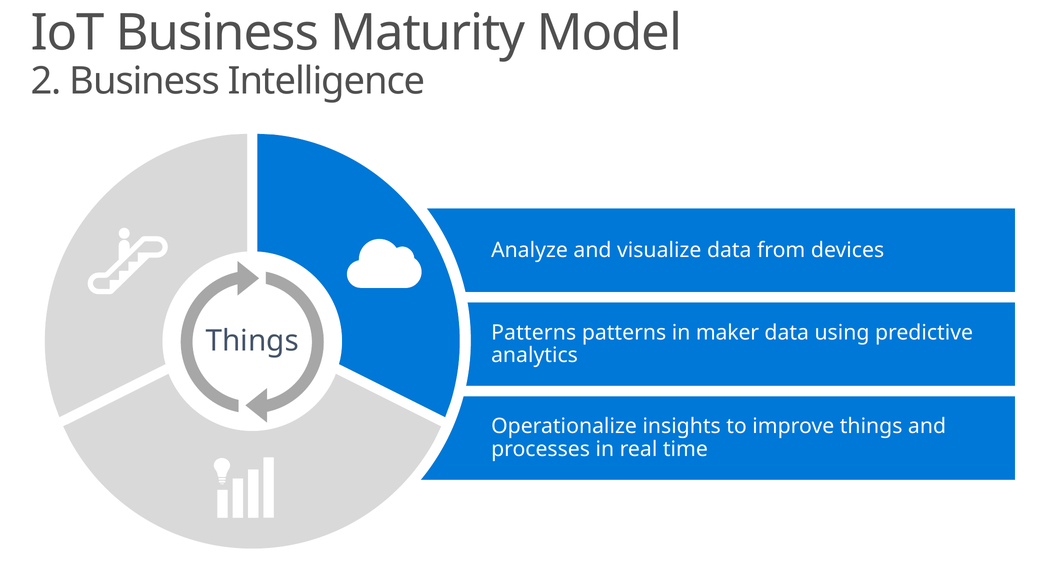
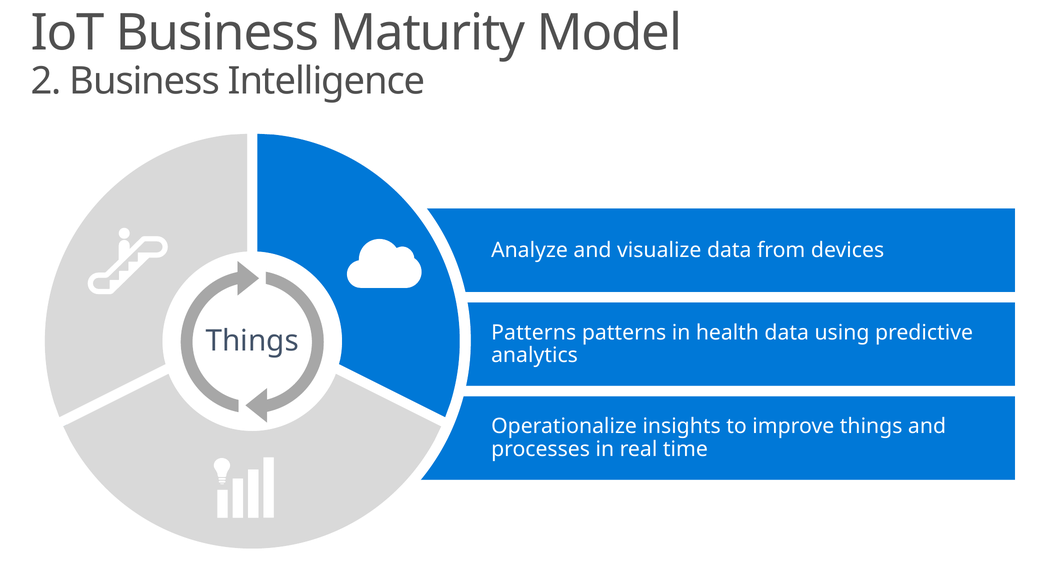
maker: maker -> health
